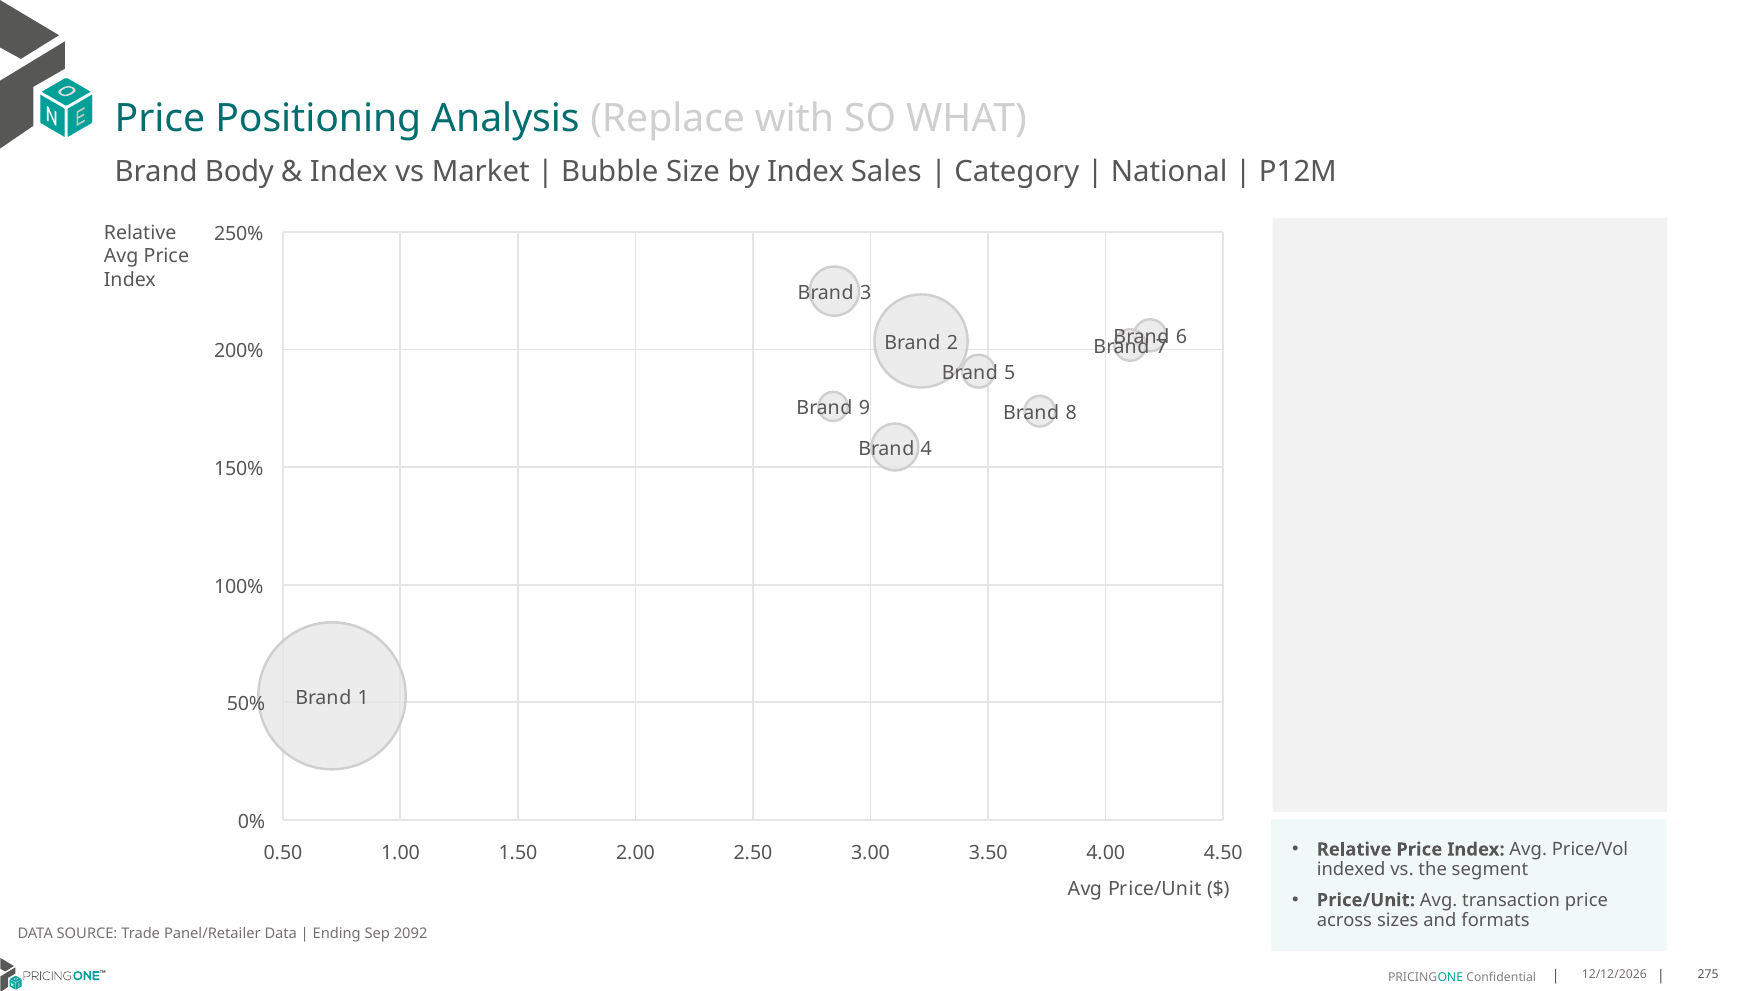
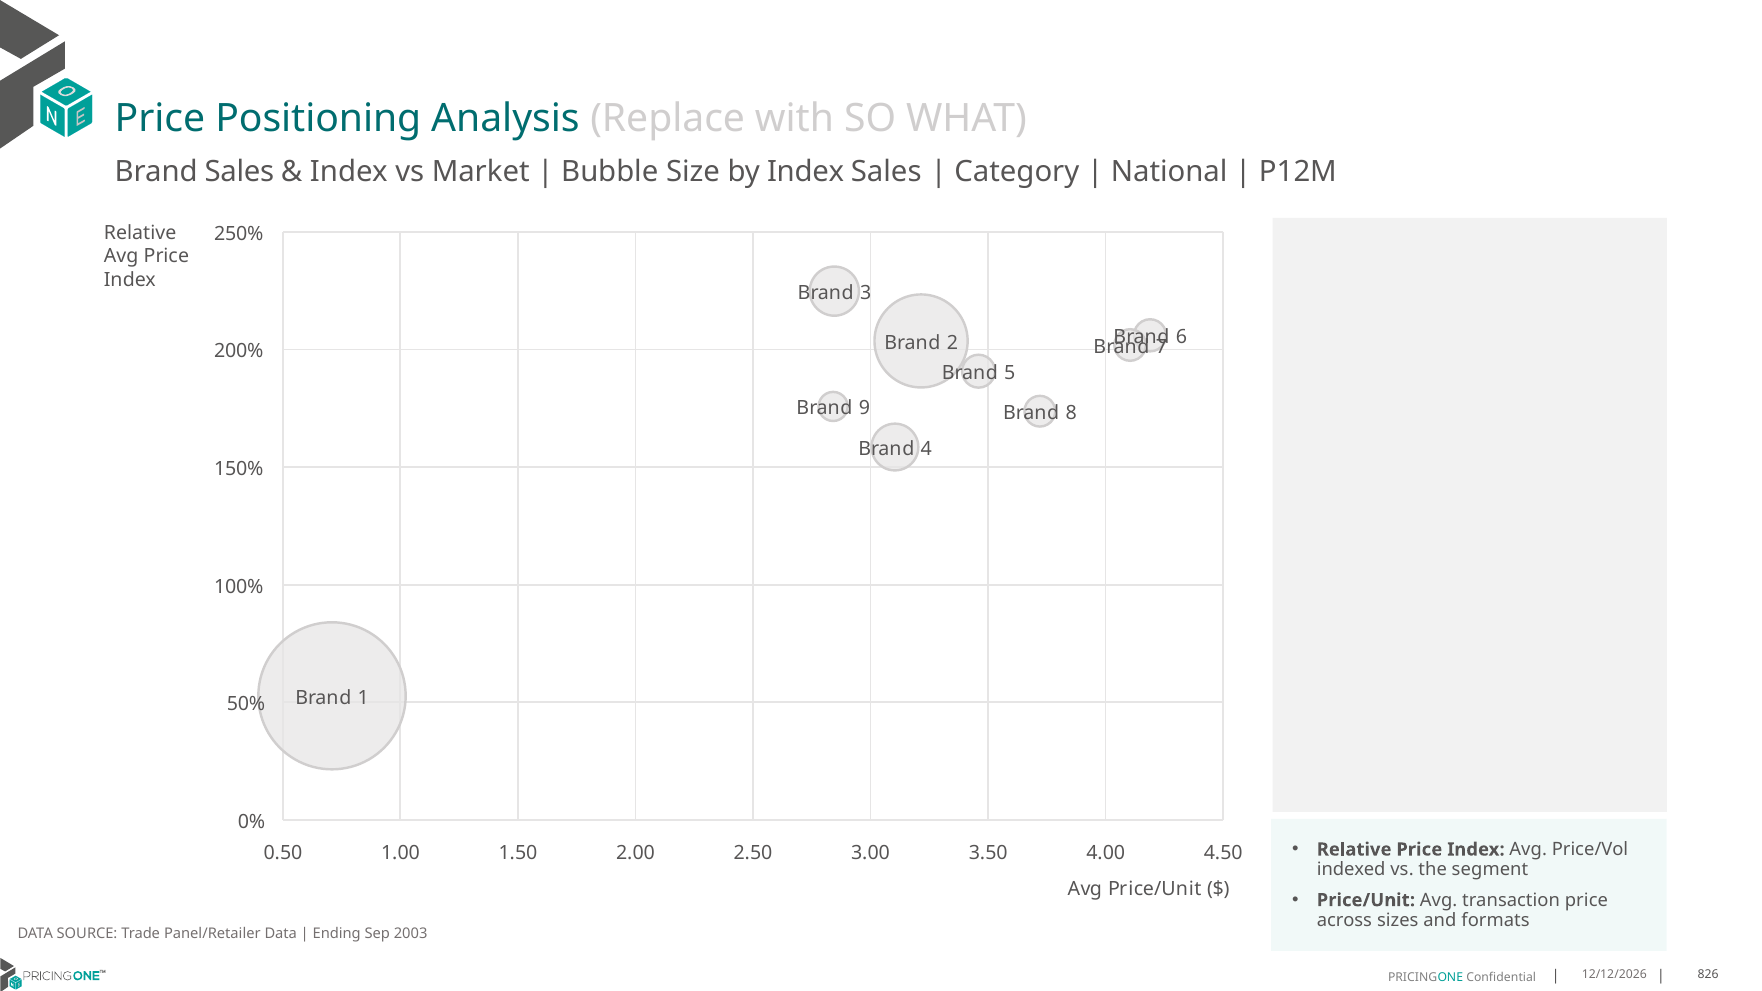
Brand Body: Body -> Sales
2092: 2092 -> 2003
275: 275 -> 826
